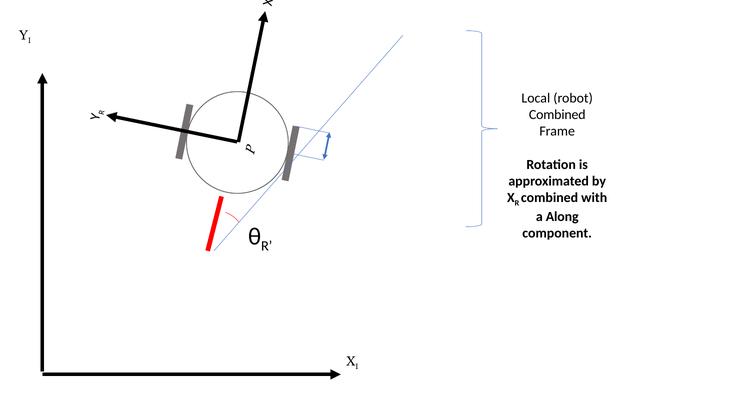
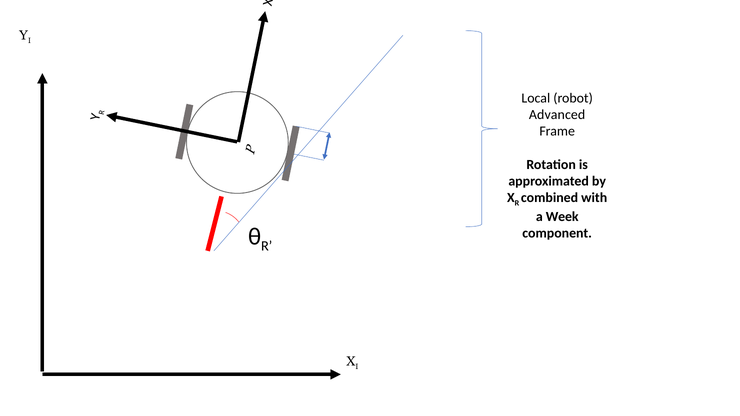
Combined at (557, 115): Combined -> Advanced
Along: Along -> Week
